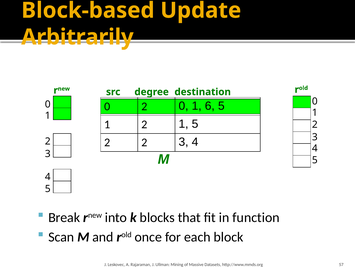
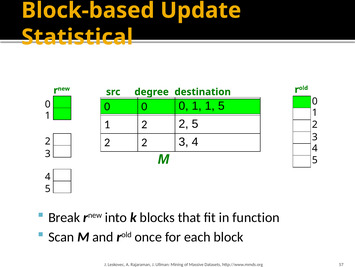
Arbitrarily: Arbitrarily -> Statistical
2 at (144, 106): 2 -> 0
1 6: 6 -> 1
1 2 1: 1 -> 2
